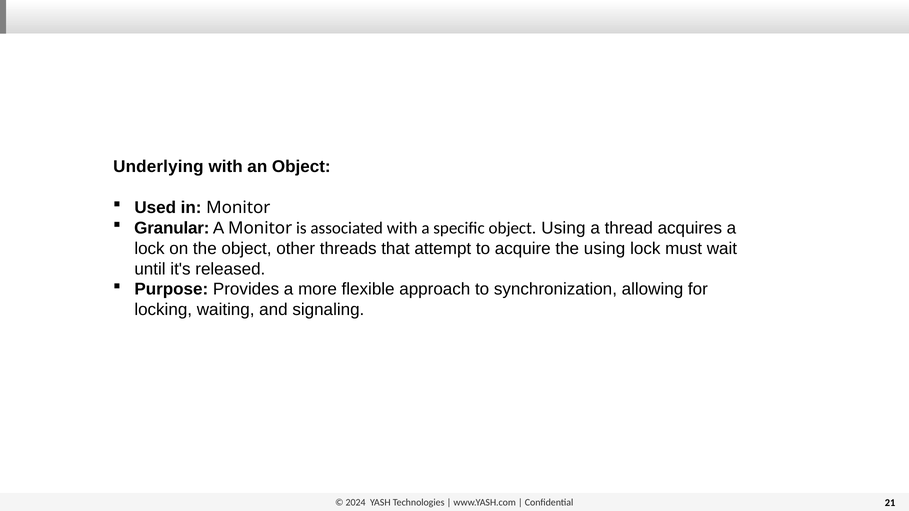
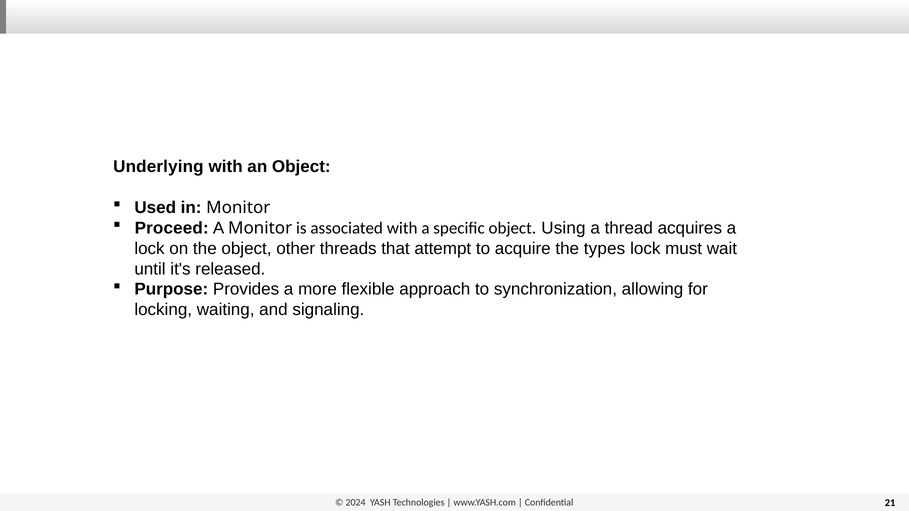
Granular: Granular -> Proceed
the using: using -> types
